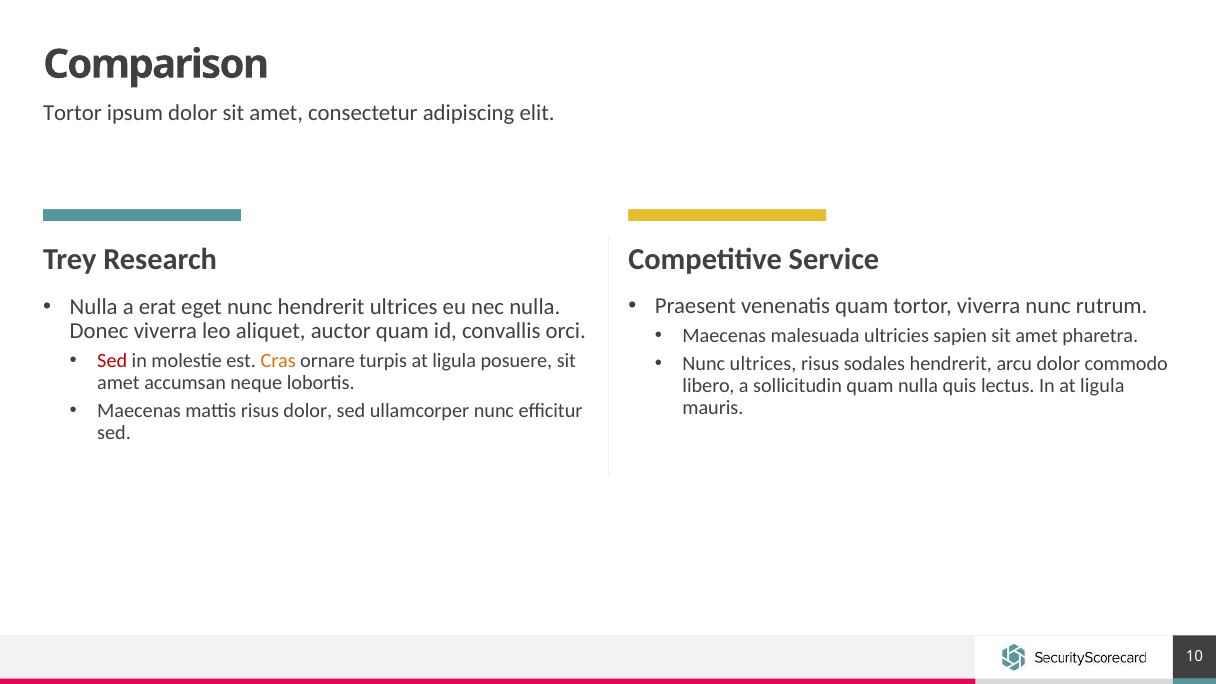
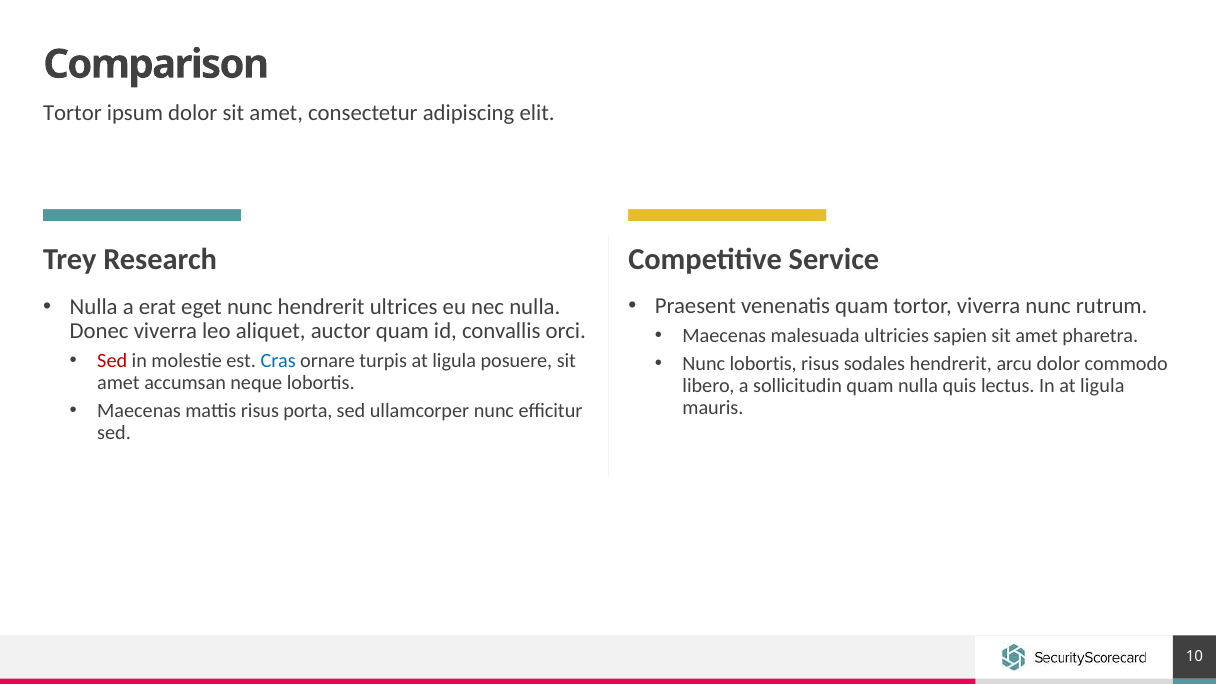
Cras colour: orange -> blue
Nunc ultrices: ultrices -> lobortis
risus dolor: dolor -> porta
